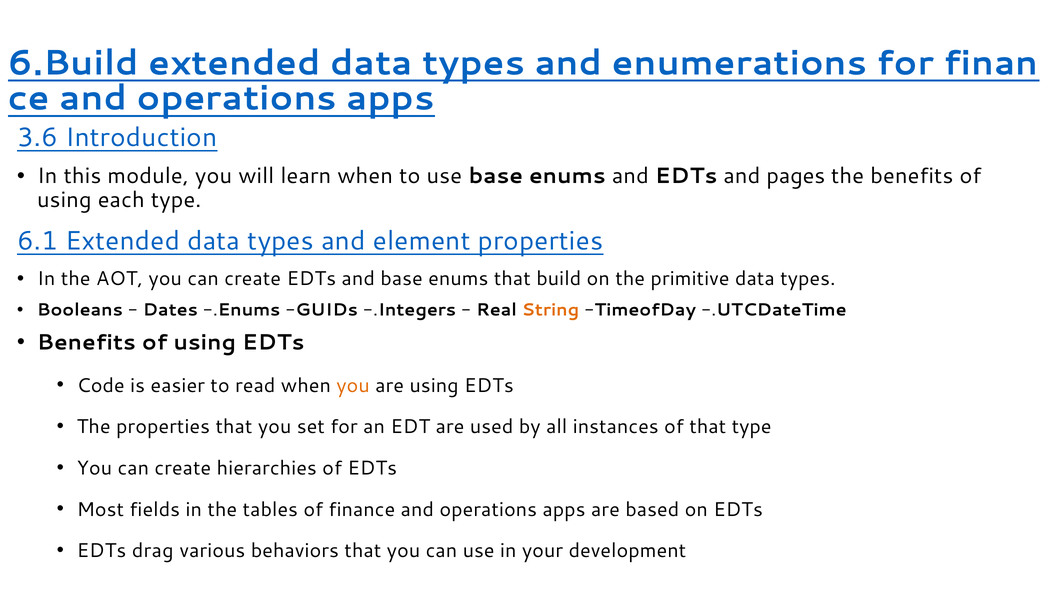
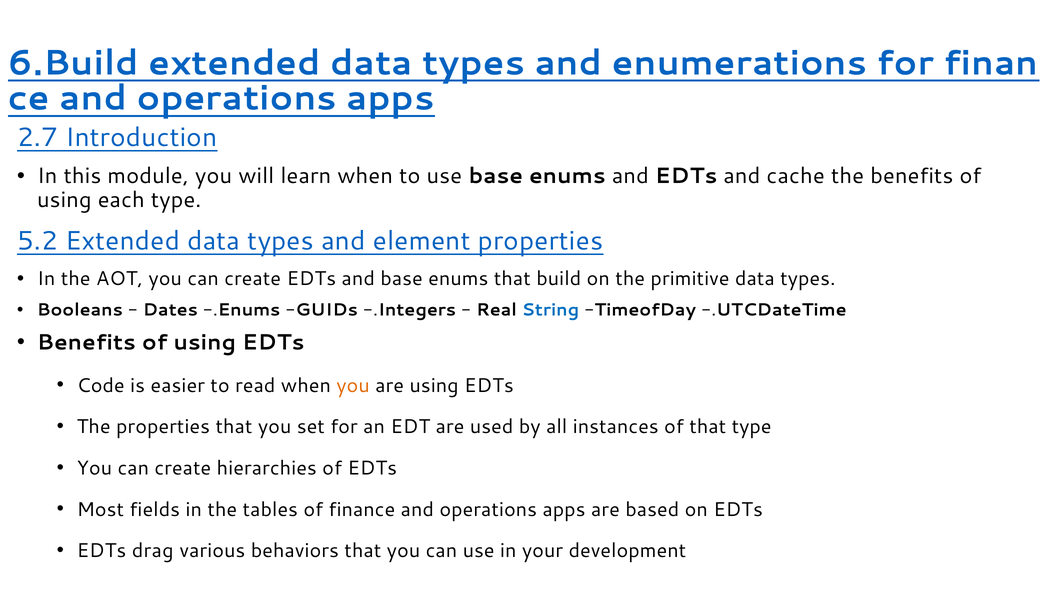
3.6: 3.6 -> 2.7
pages: pages -> cache
6.1: 6.1 -> 5.2
String colour: orange -> blue
